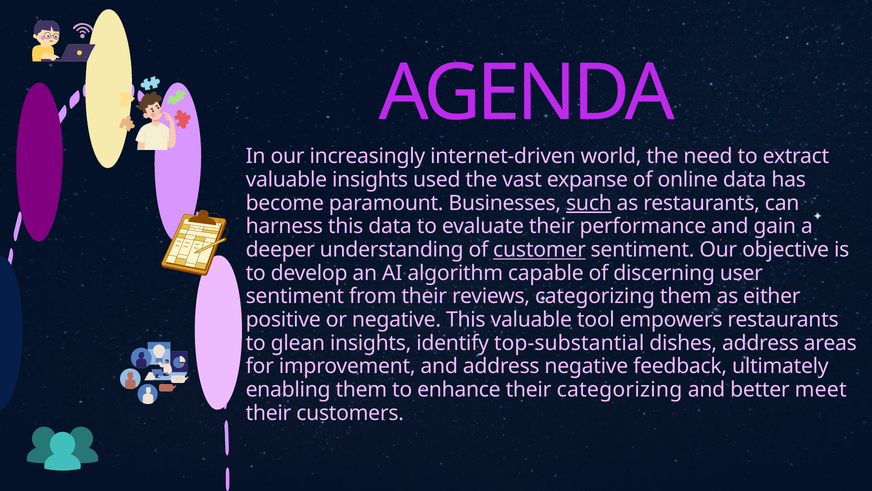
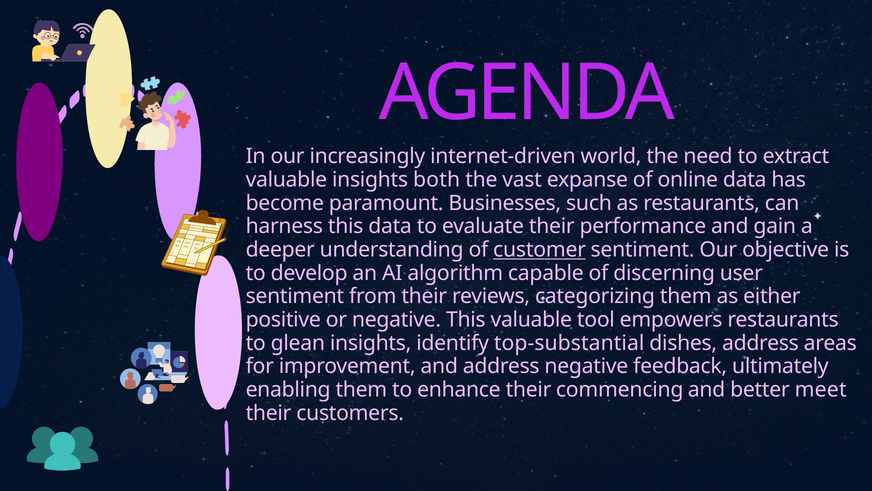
used: used -> both
such underline: present -> none
their categorizing: categorizing -> commencing
